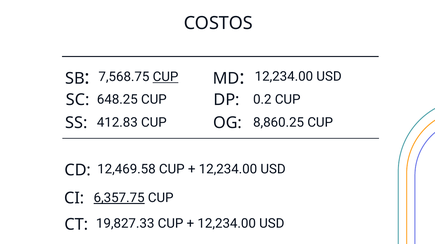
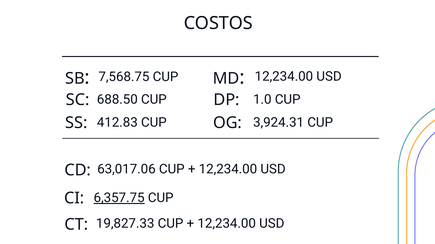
CUP at (166, 77) underline: present -> none
648.25: 648.25 -> 688.50
0.2: 0.2 -> 1.0
8,860.25: 8,860.25 -> 3,924.31
12,469.58: 12,469.58 -> 63,017.06
